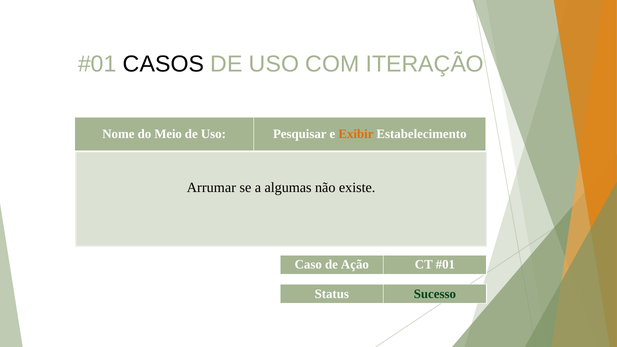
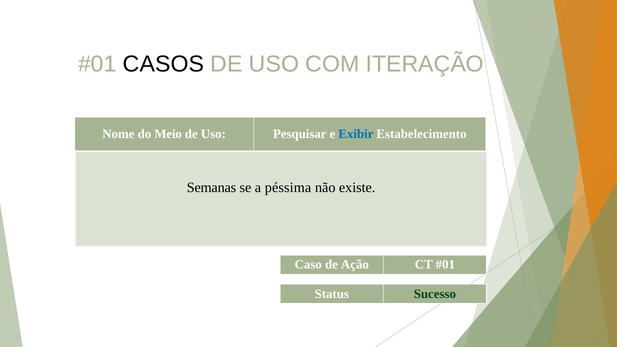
Exibir colour: orange -> blue
Arrumar: Arrumar -> Semanas
algumas: algumas -> péssima
